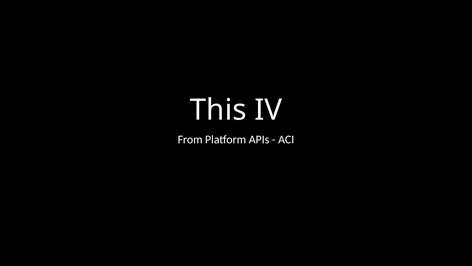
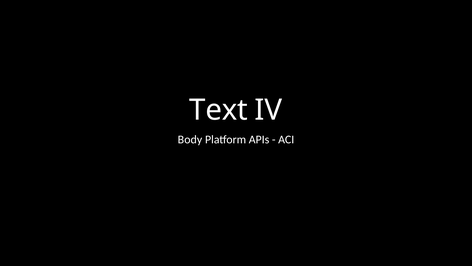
This: This -> Text
From: From -> Body
